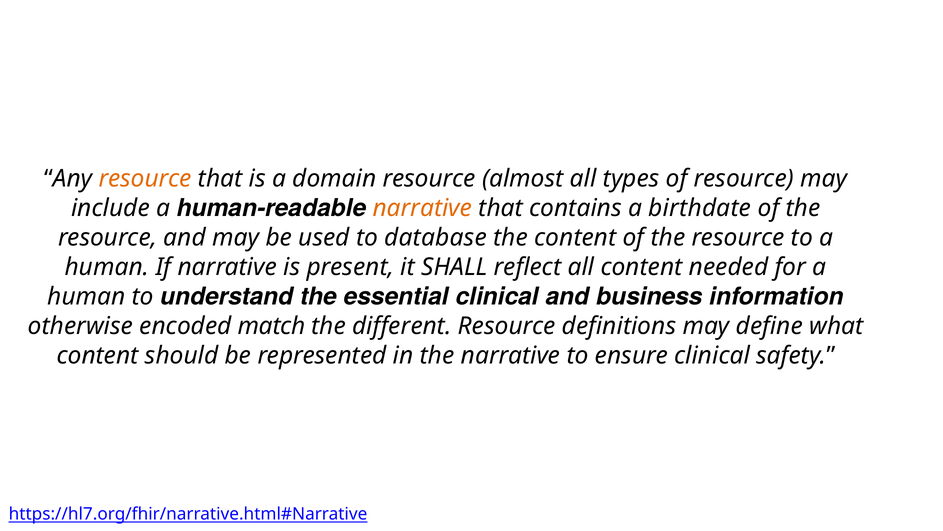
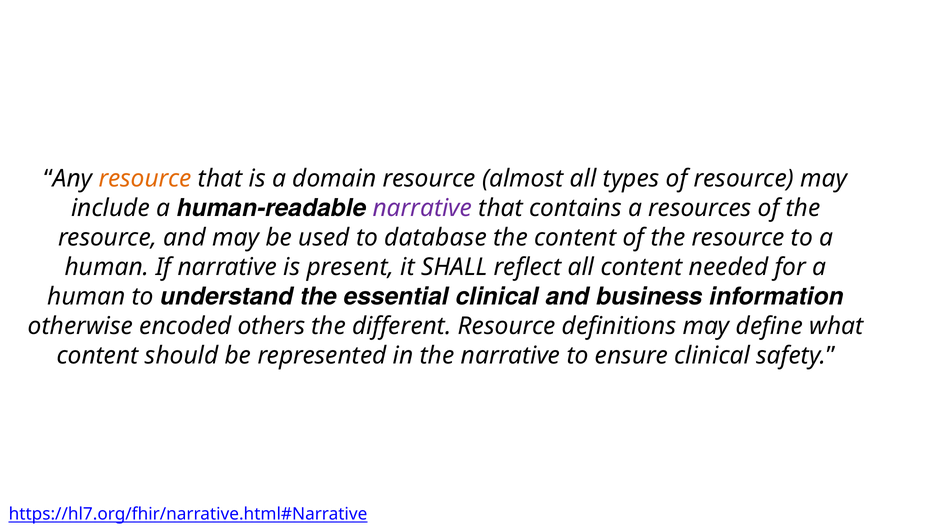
narrative at (422, 208) colour: orange -> purple
birthdate: birthdate -> resources
match: match -> others
